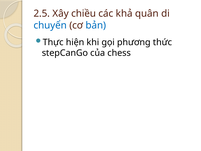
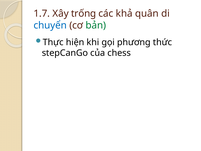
2.5: 2.5 -> 1.7
chiều: chiều -> trống
bản colour: blue -> green
